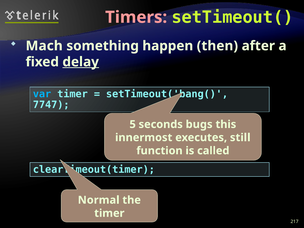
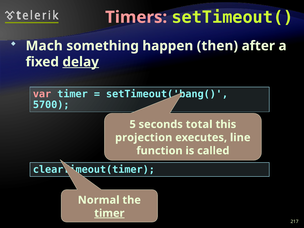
var colour: light blue -> pink
7747: 7747 -> 5700
bugs: bugs -> total
innermost: innermost -> projection
still: still -> line
timer at (109, 213) underline: none -> present
